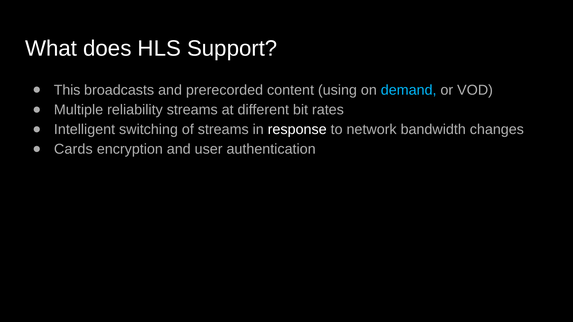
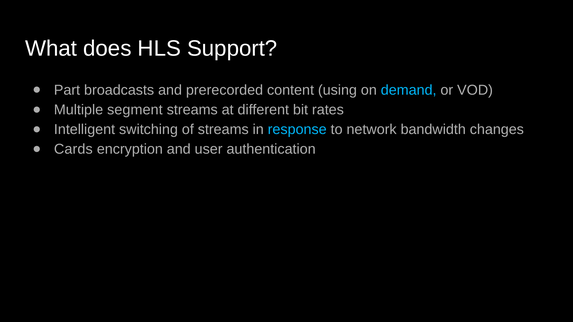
This: This -> Part
reliability: reliability -> segment
response colour: white -> light blue
